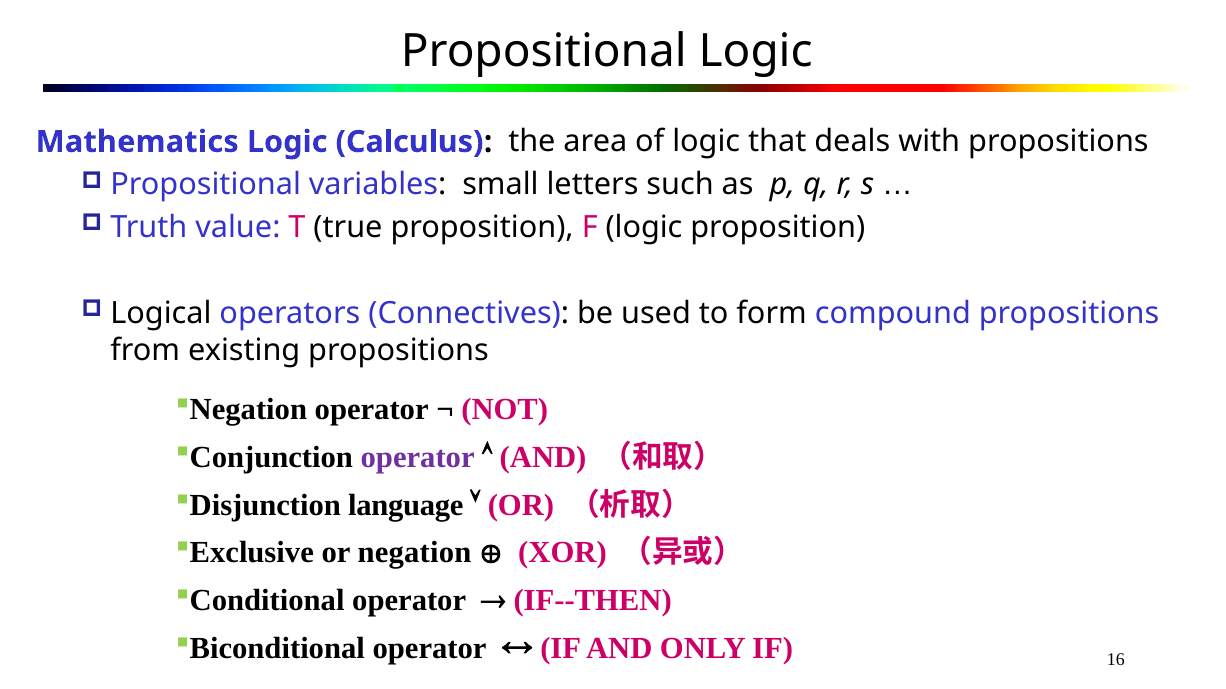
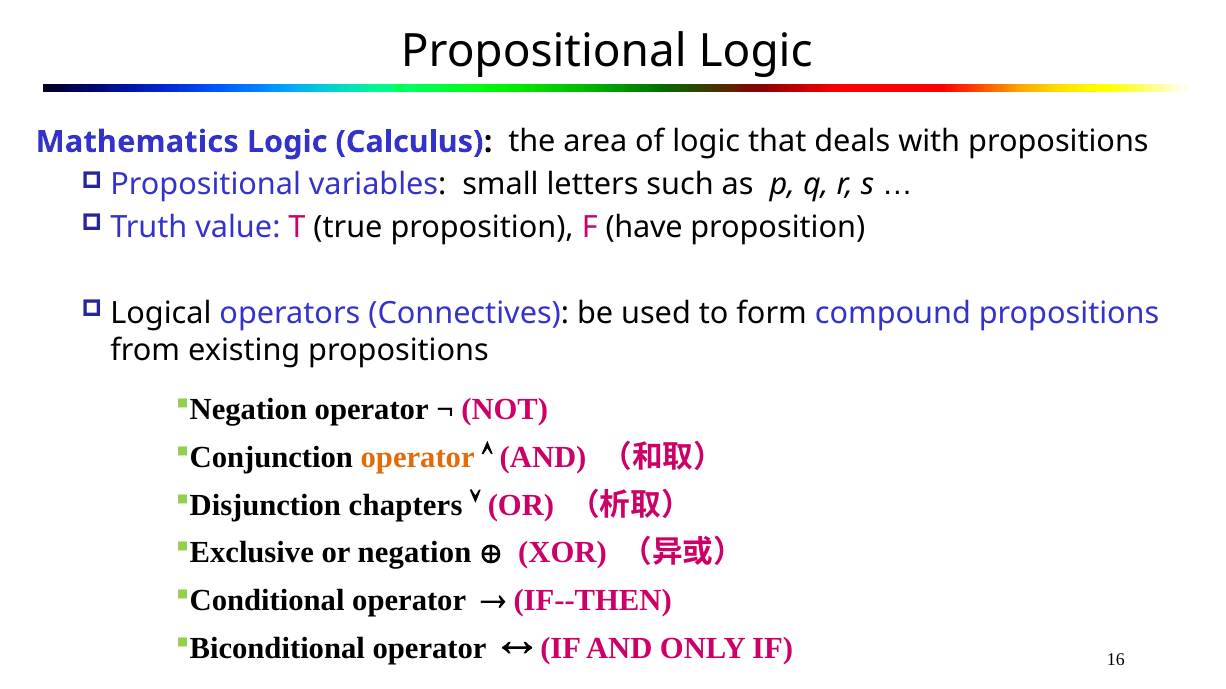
F logic: logic -> have
operator at (418, 458) colour: purple -> orange
language: language -> chapters
